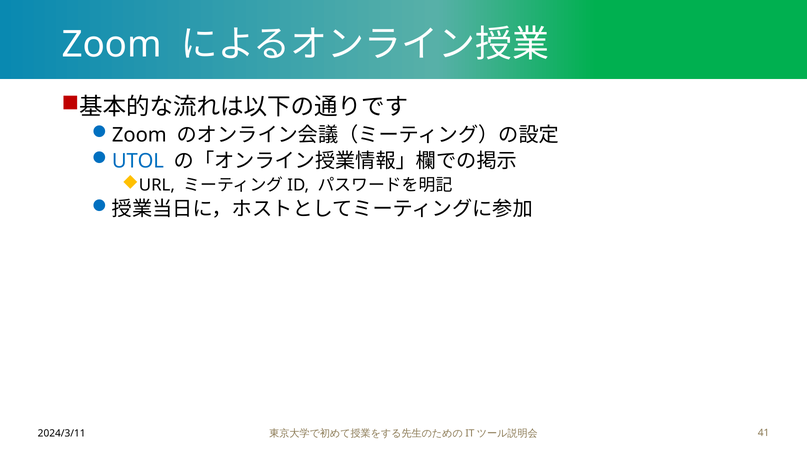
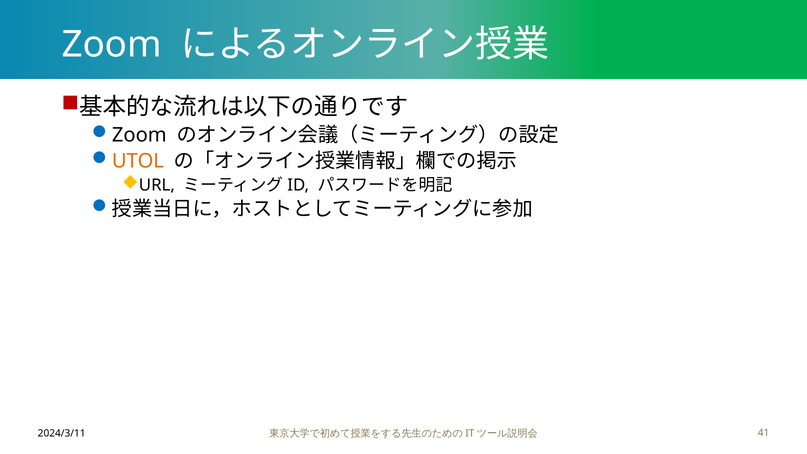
UTOL colour: blue -> orange
